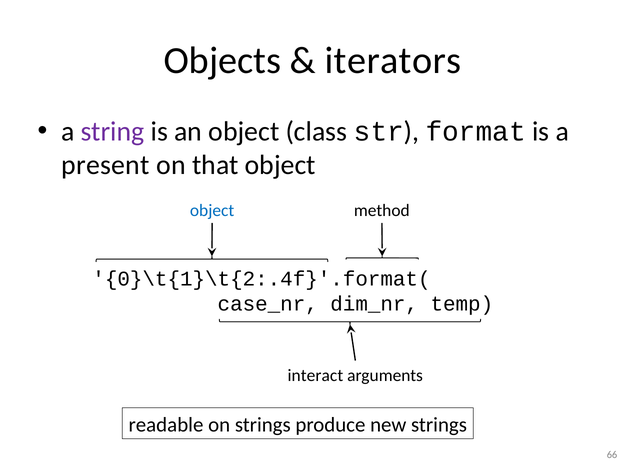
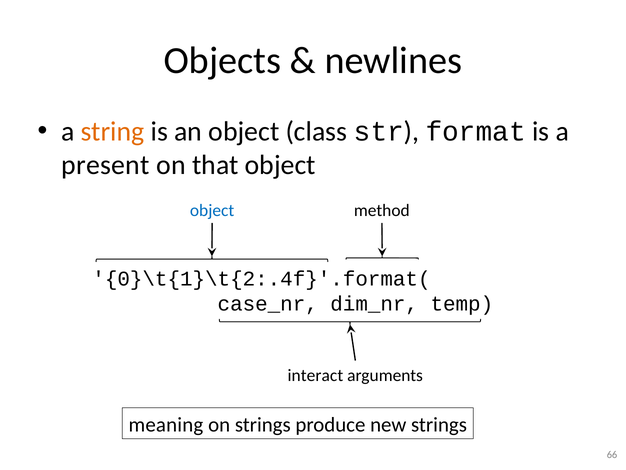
iterators: iterators -> newlines
string colour: purple -> orange
readable: readable -> meaning
